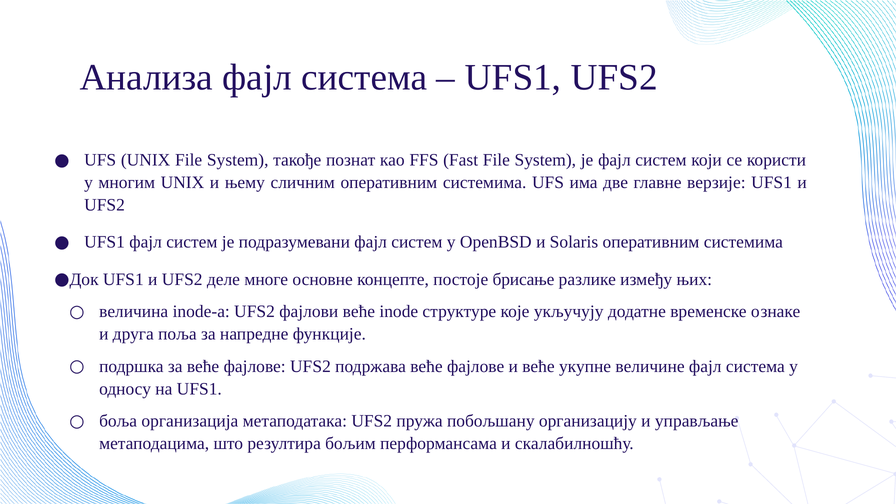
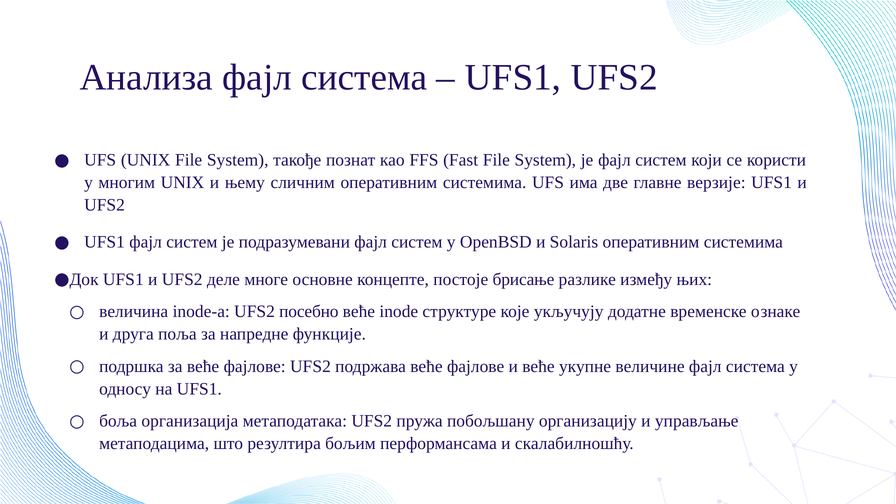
фајлови: фајлови -> посебно
